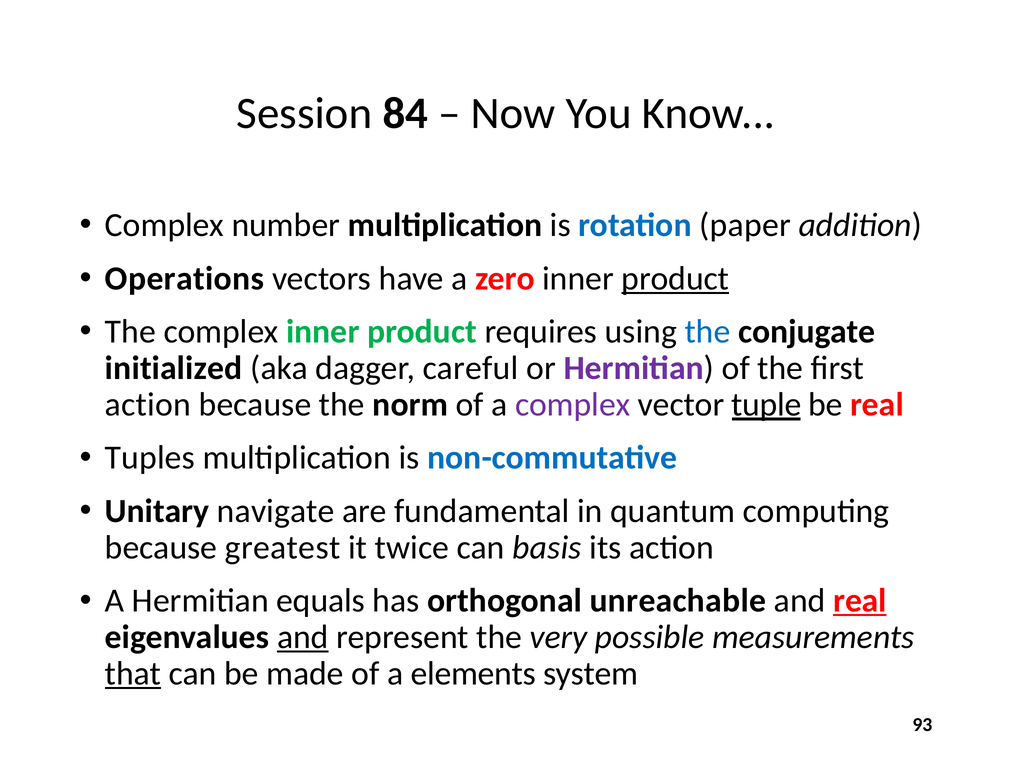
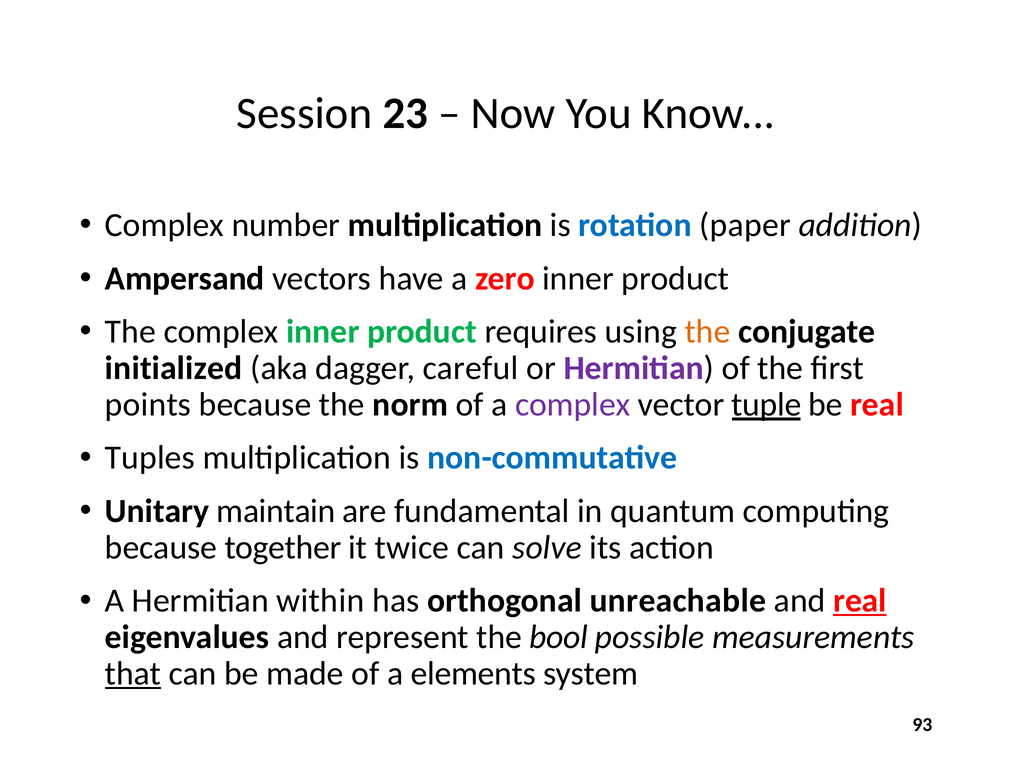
84: 84 -> 23
Operations: Operations -> Ampersand
product at (675, 278) underline: present -> none
the at (708, 332) colour: blue -> orange
action at (148, 405): action -> points
navigate: navigate -> maintain
greatest: greatest -> together
basis: basis -> solve
equals: equals -> within
and at (303, 637) underline: present -> none
very: very -> bool
